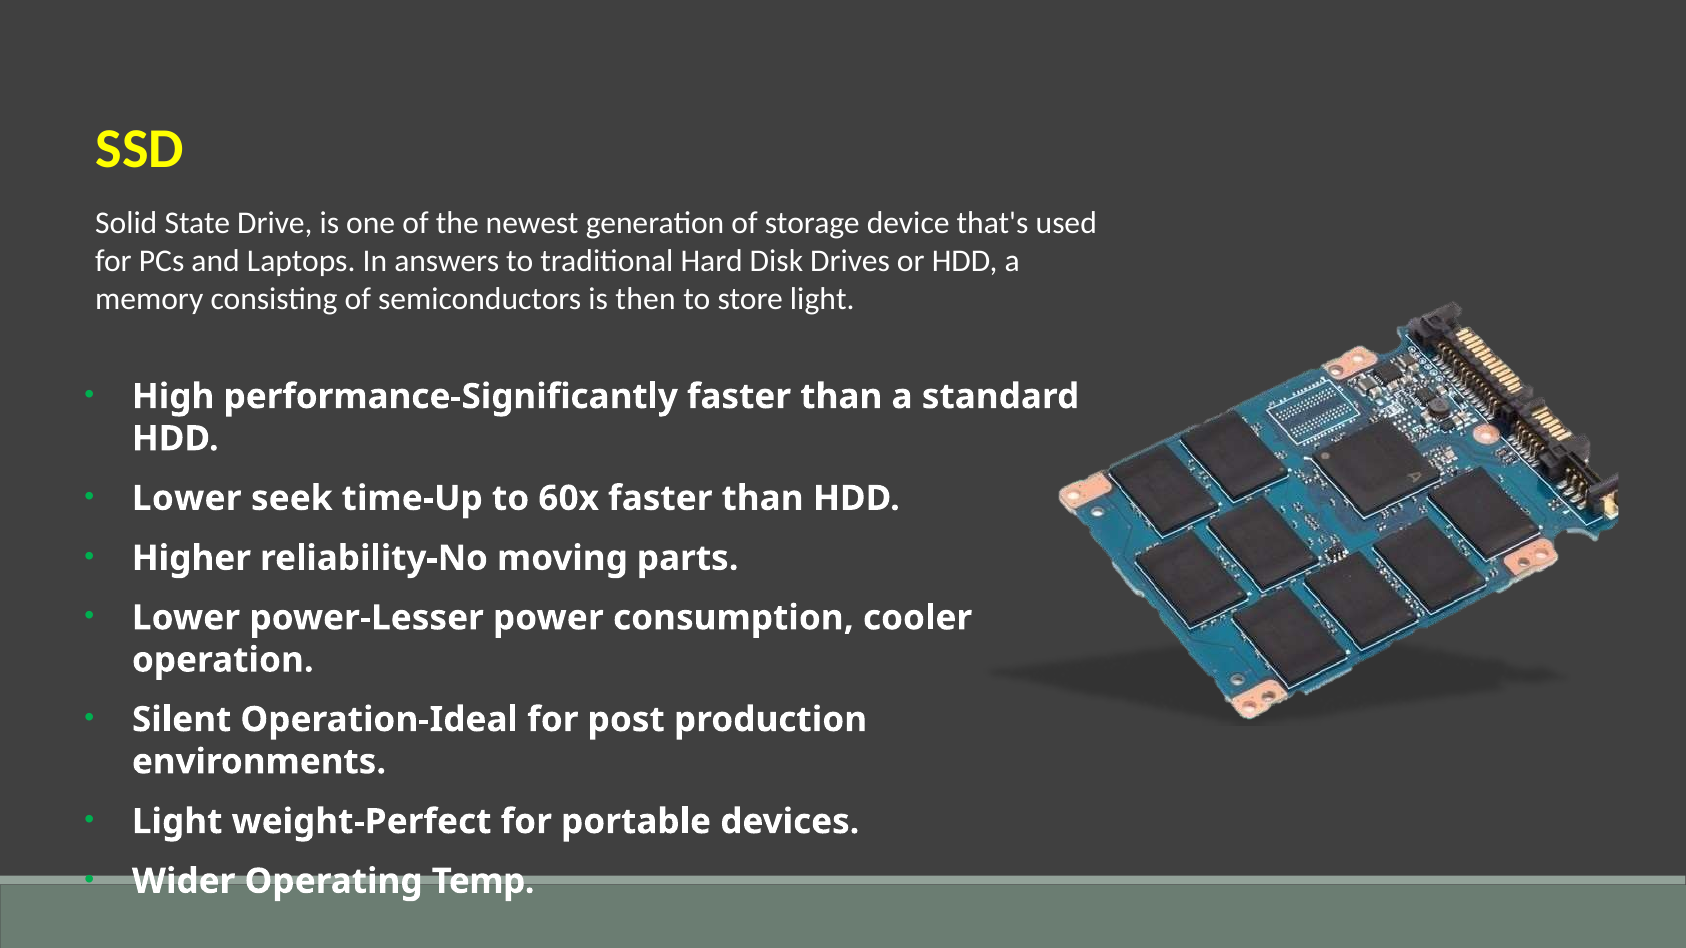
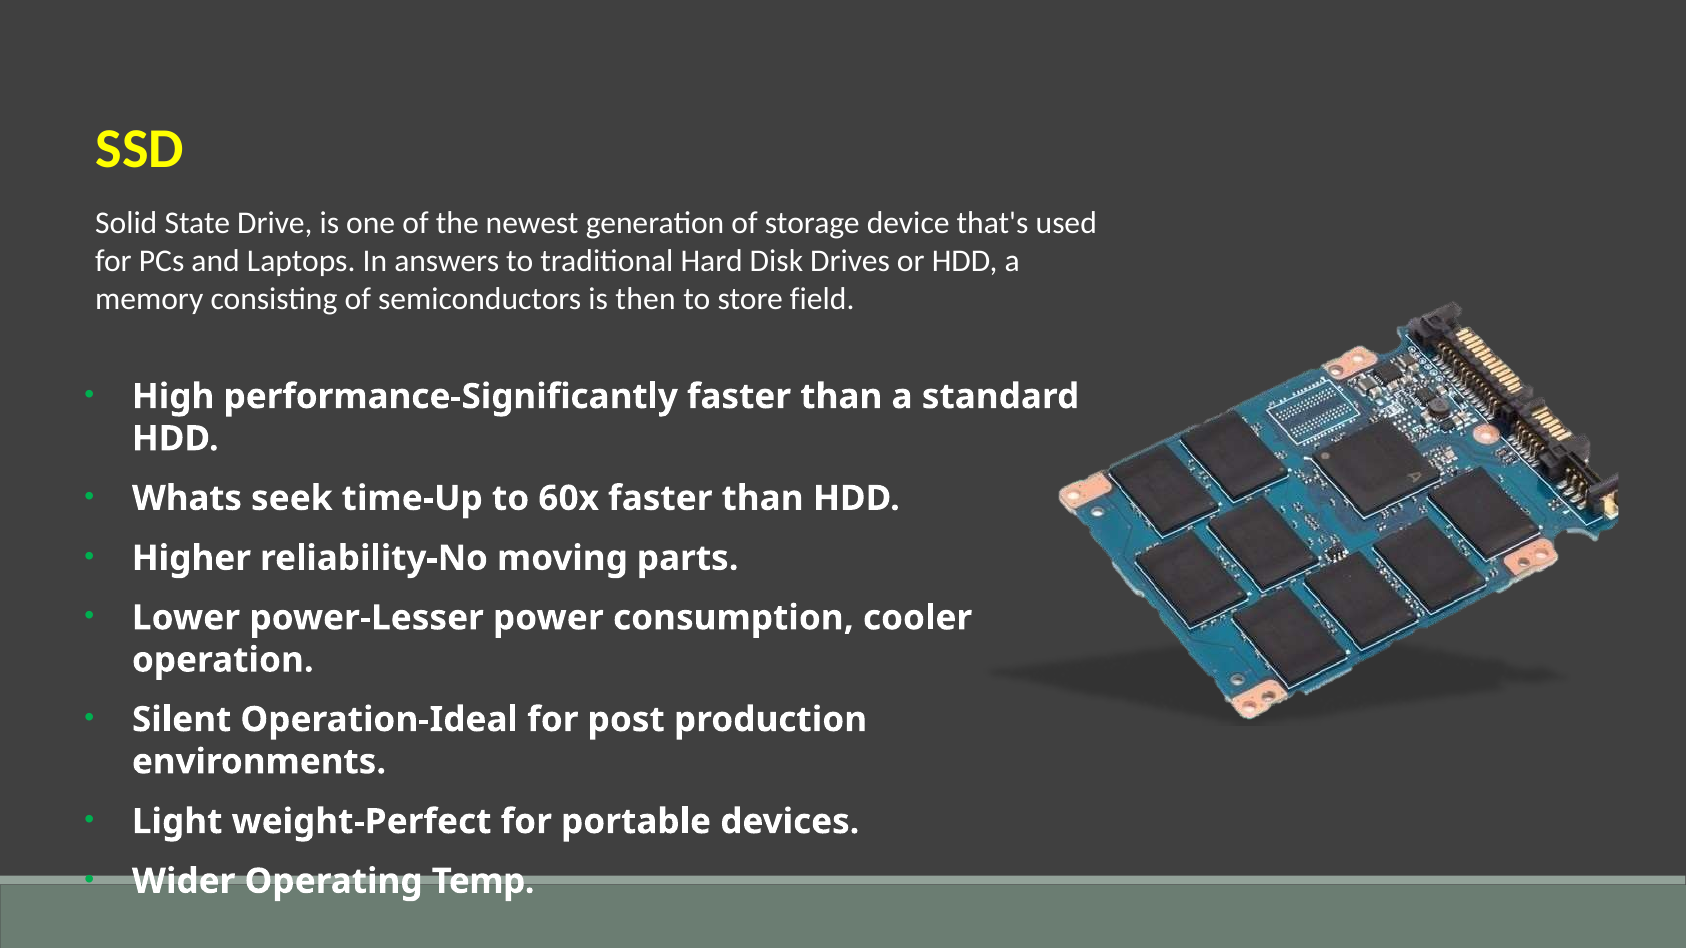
store light: light -> field
Lower at (187, 499): Lower -> Whats
